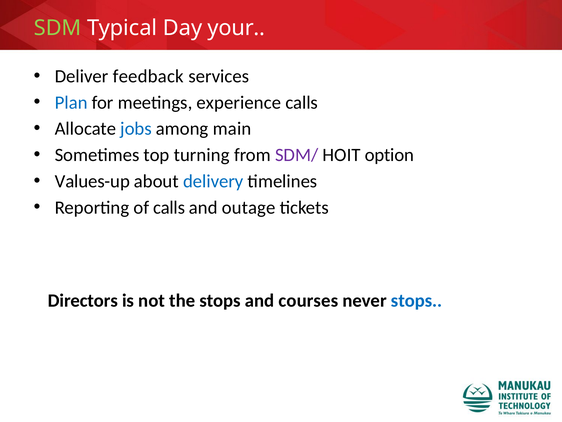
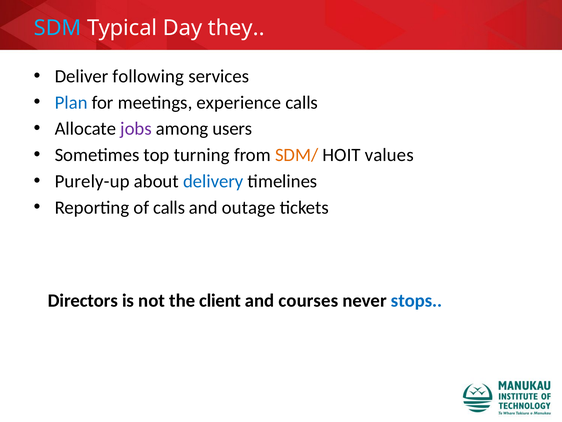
SDM colour: light green -> light blue
your: your -> they
feedback: feedback -> following
jobs colour: blue -> purple
main: main -> users
SDM/ colour: purple -> orange
option: option -> values
Values-up: Values-up -> Purely-up
the stops: stops -> client
